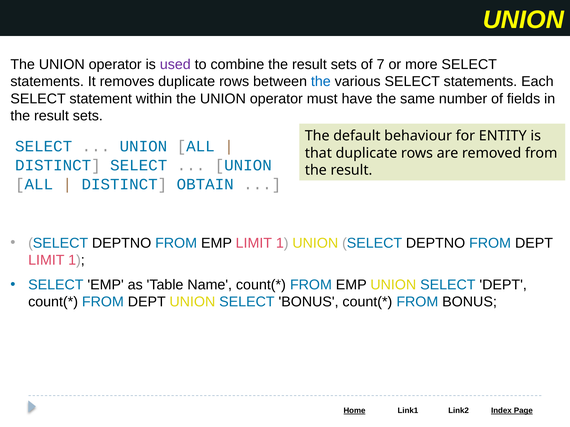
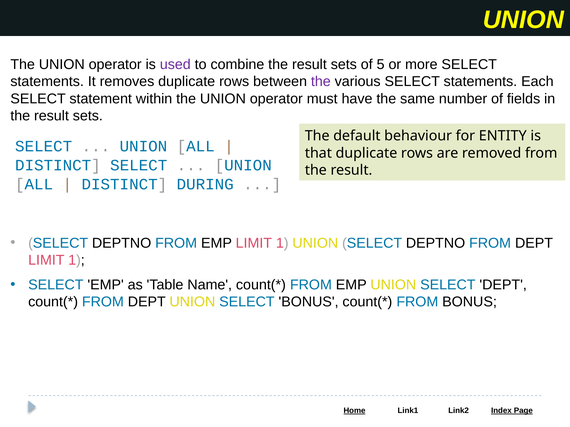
7: 7 -> 5
the at (321, 82) colour: blue -> purple
OBTAIN: OBTAIN -> DURING
